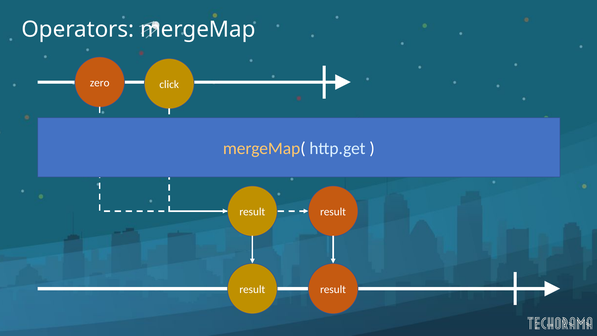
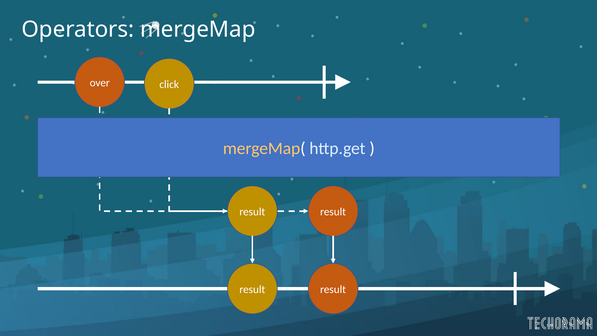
zero: zero -> over
